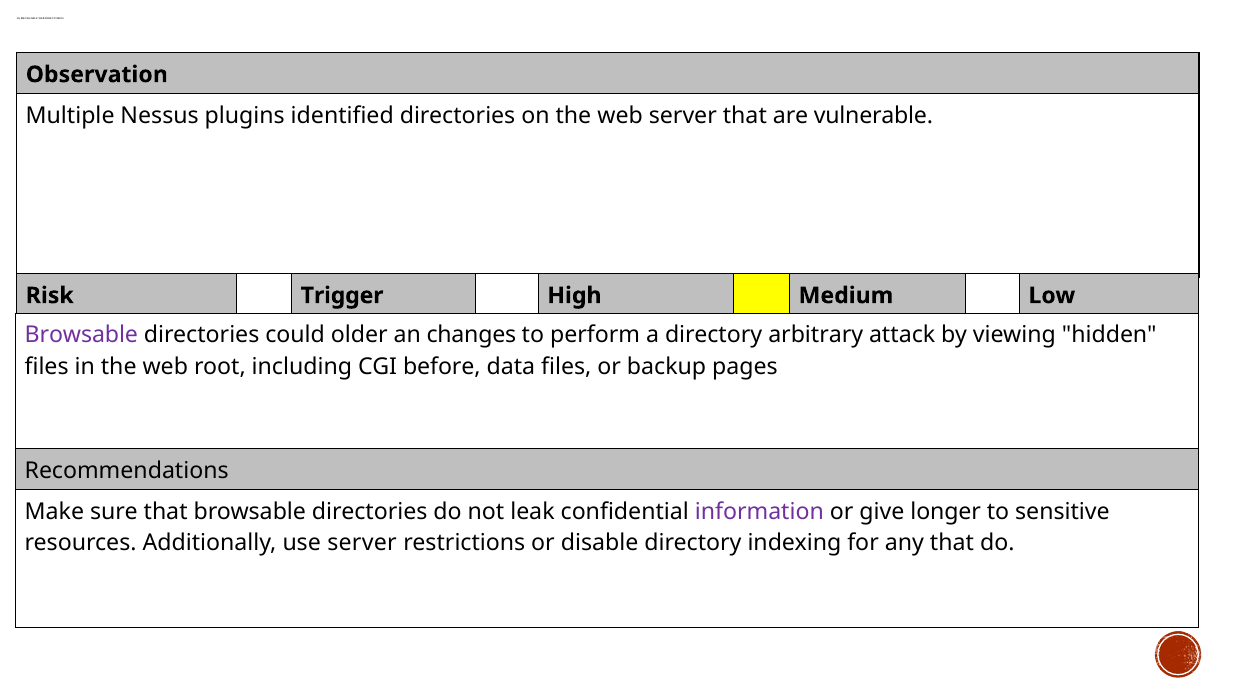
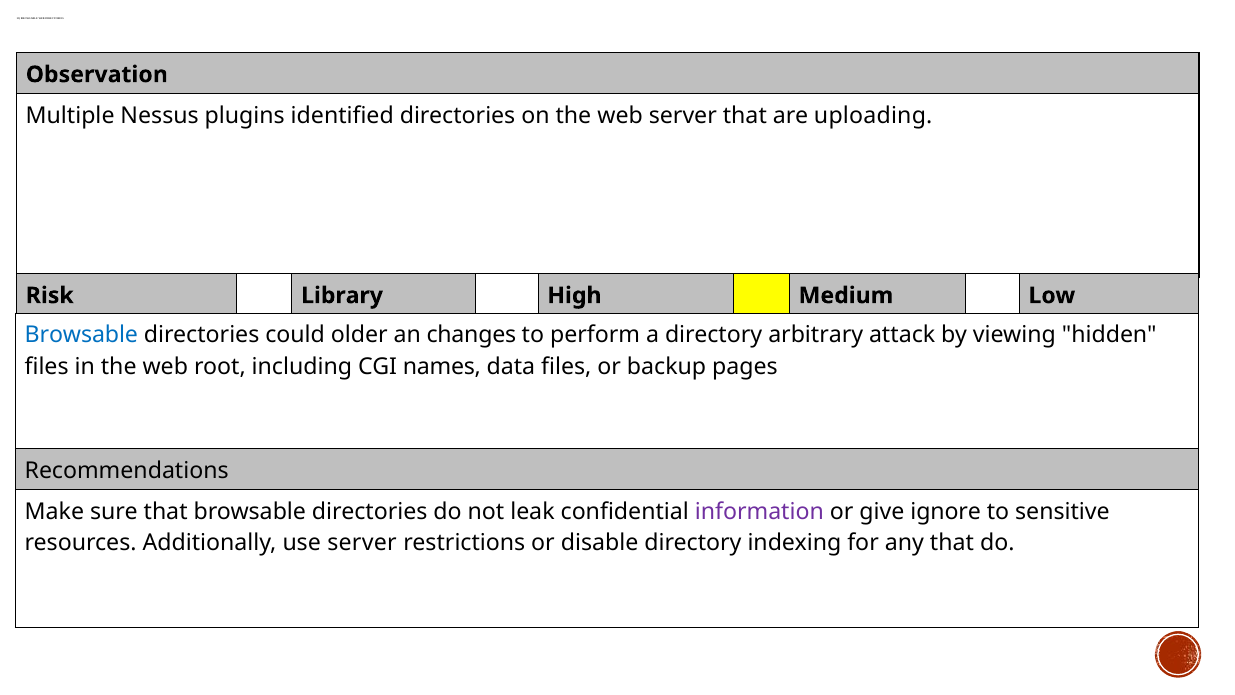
vulnerable: vulnerable -> uploading
Trigger: Trigger -> Library
Browsable at (81, 335) colour: purple -> blue
before: before -> names
longer: longer -> ignore
